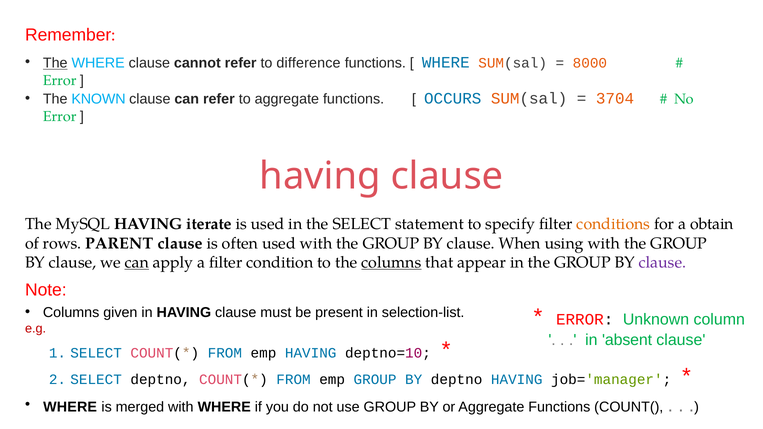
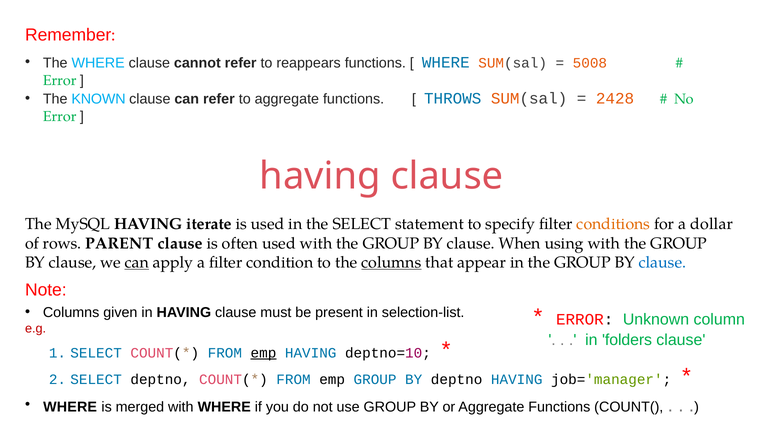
The at (55, 63) underline: present -> none
difference: difference -> reappears
8000: 8000 -> 5008
OCCURS: OCCURS -> THROWS
3704: 3704 -> 2428
obtain: obtain -> dollar
clause at (662, 263) colour: purple -> blue
absent: absent -> folders
emp at (263, 353) underline: none -> present
